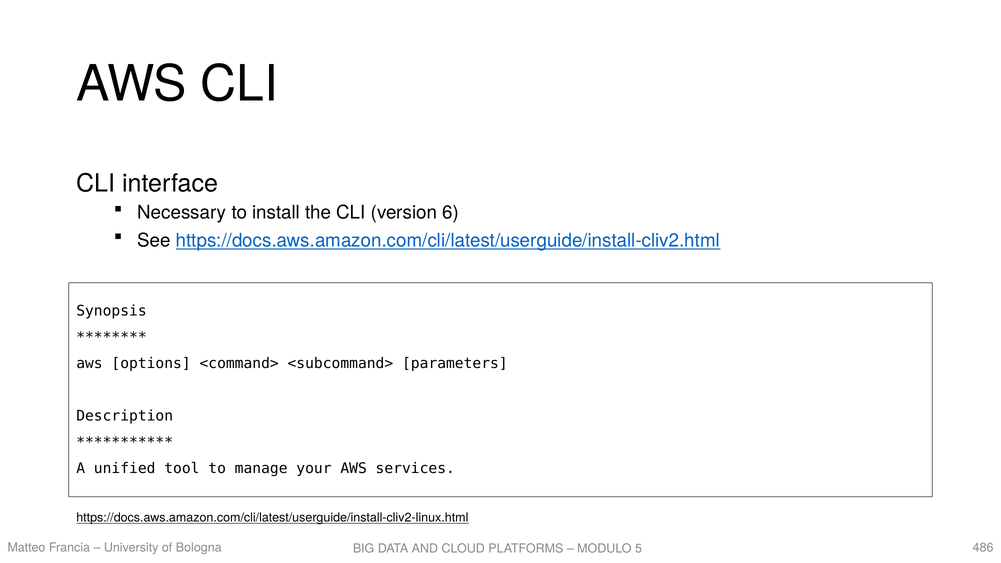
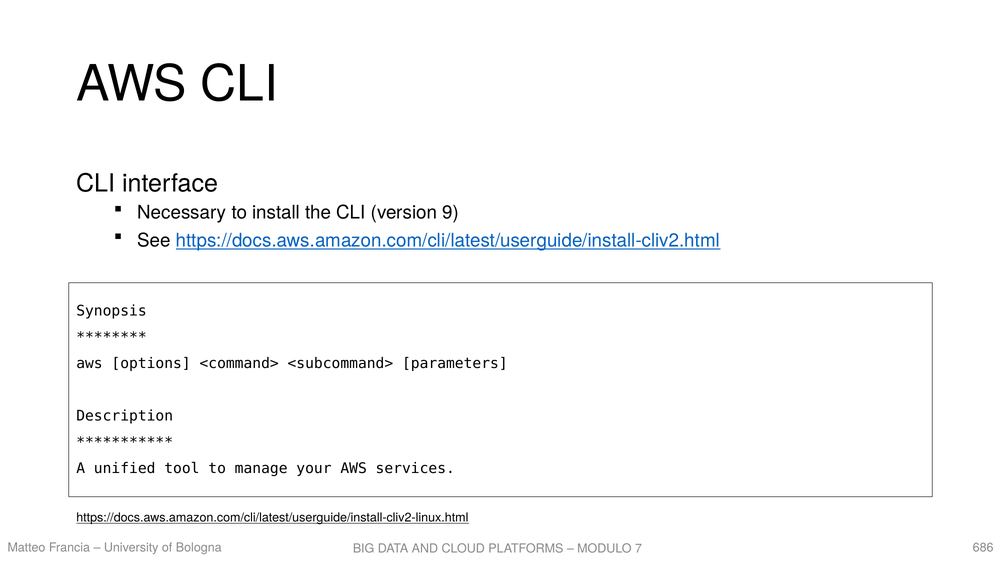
6: 6 -> 9
486: 486 -> 686
5: 5 -> 7
